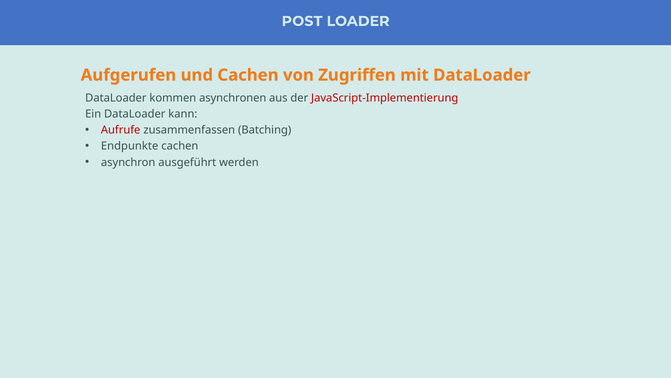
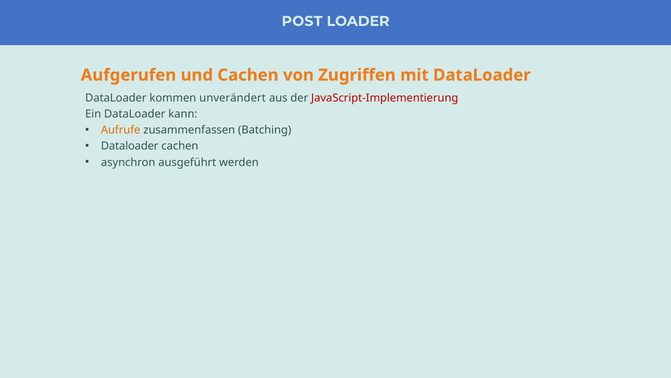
asynchronen: asynchronen -> unverändert
Aufrufe colour: red -> orange
Endpunkte at (130, 146): Endpunkte -> Dataloader
